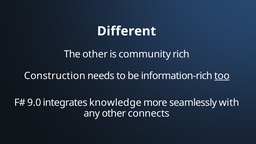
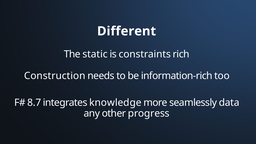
The other: other -> static
community: community -> constraints
too underline: present -> none
9.0: 9.0 -> 8.7
with: with -> data
connects: connects -> progress
